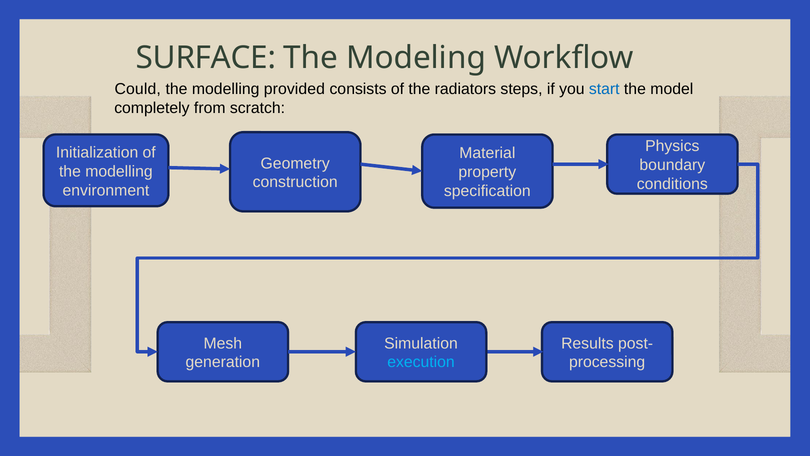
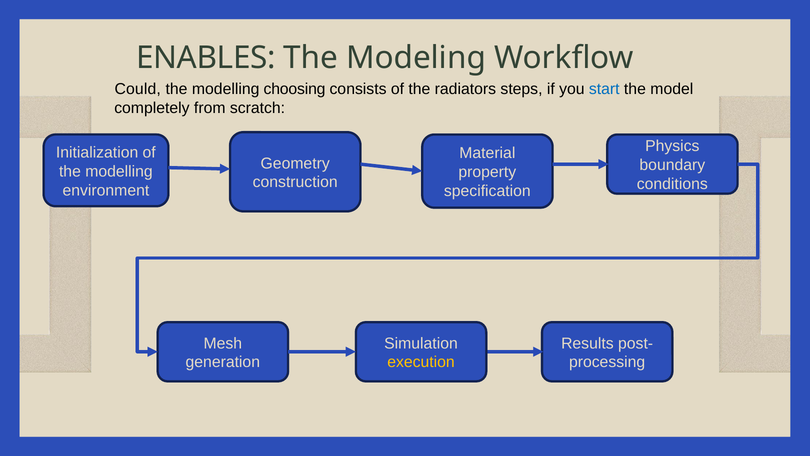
SURFACE: SURFACE -> ENABLES
provided: provided -> choosing
execution colour: light blue -> yellow
